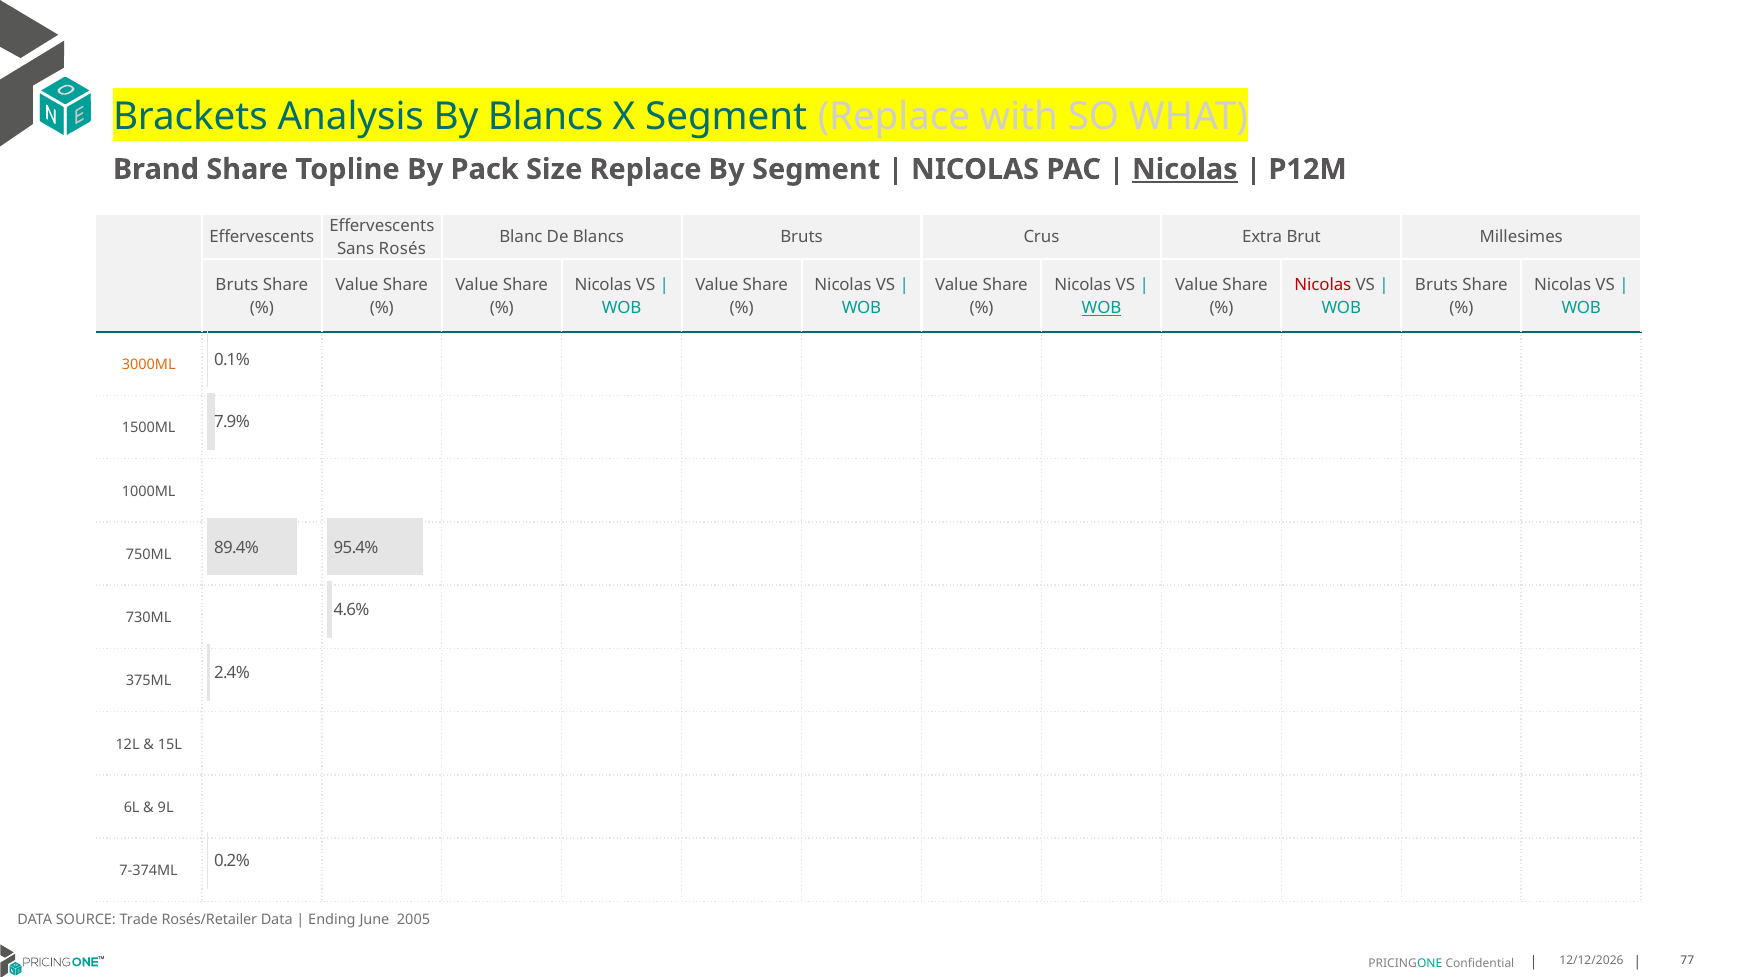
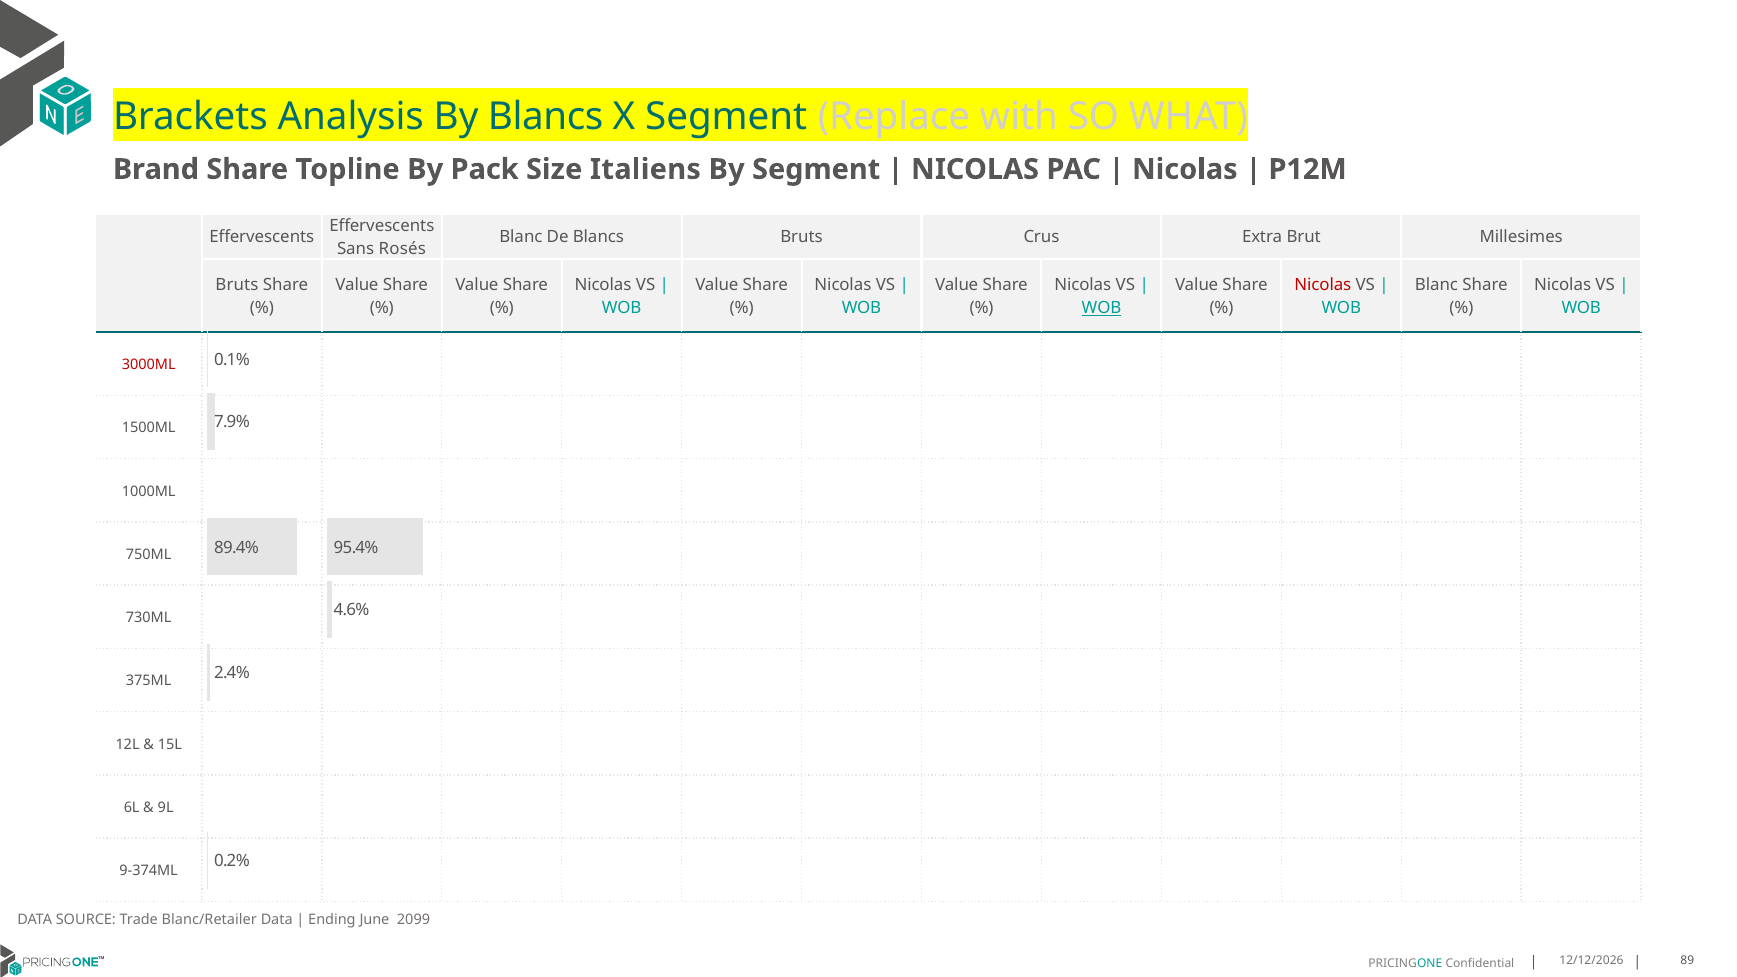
Size Replace: Replace -> Italiens
Nicolas at (1185, 169) underline: present -> none
Bruts at (1436, 285): Bruts -> Blanc
3000ML colour: orange -> red
7-374ML: 7-374ML -> 9-374ML
Rosés/Retailer: Rosés/Retailer -> Blanc/Retailer
2005: 2005 -> 2099
77: 77 -> 89
